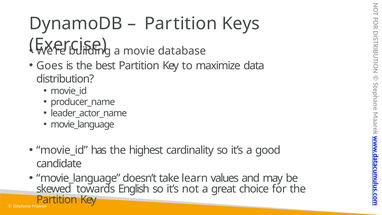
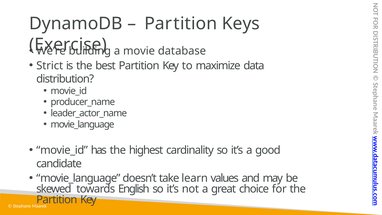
Goes: Goes -> Strict
